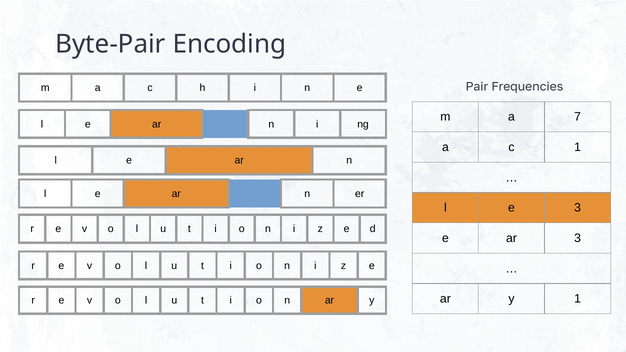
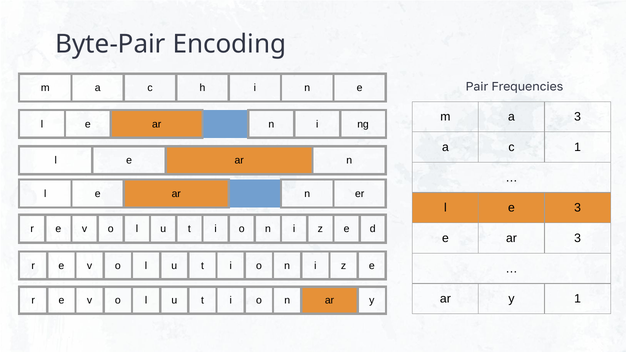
a 7: 7 -> 3
